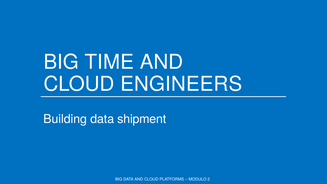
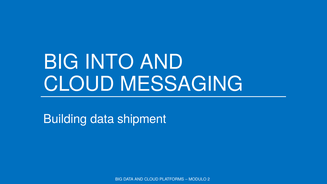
TIME: TIME -> INTO
ENGINEERS: ENGINEERS -> MESSAGING
